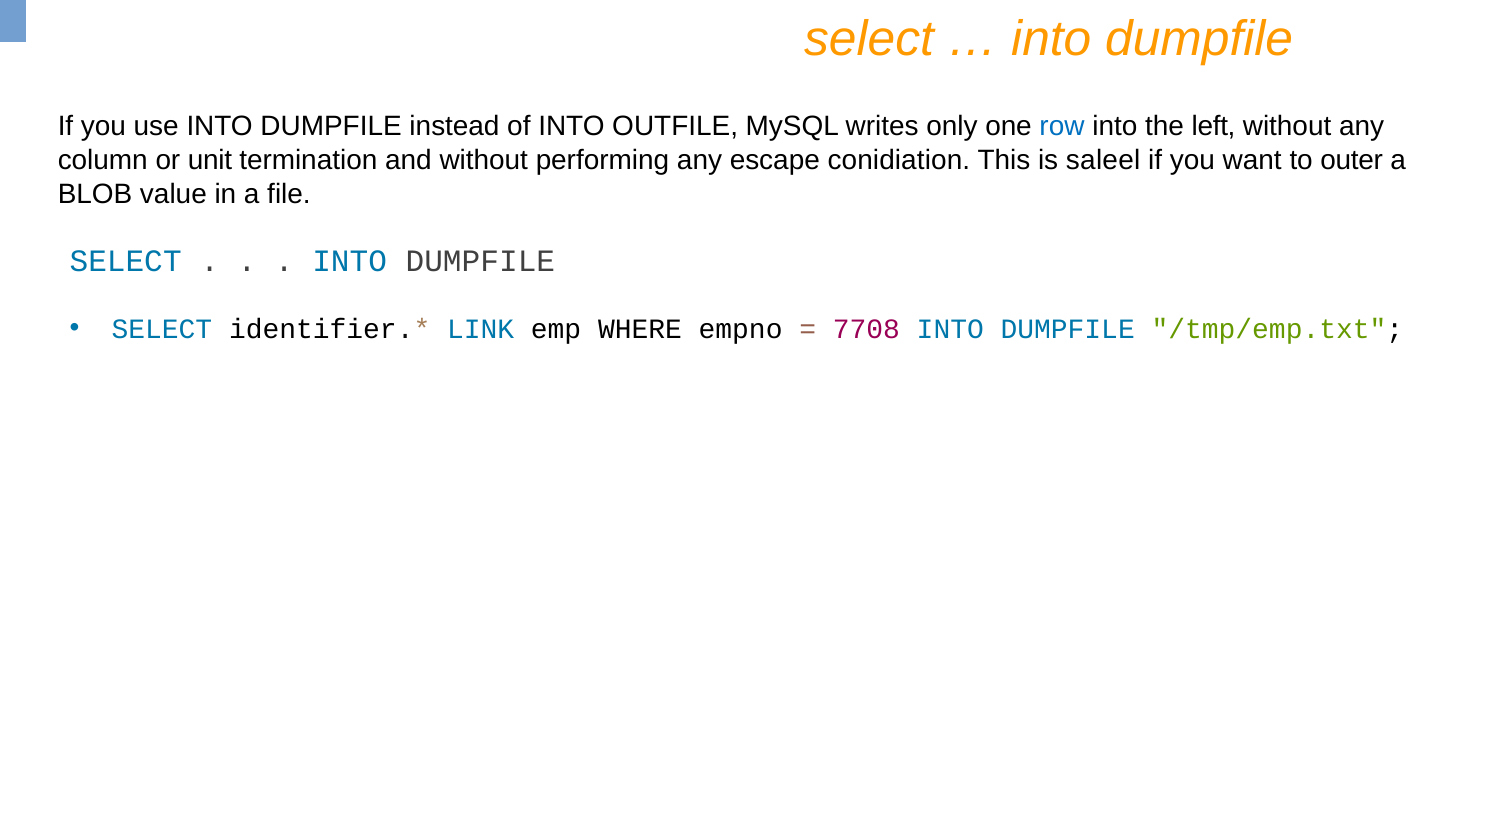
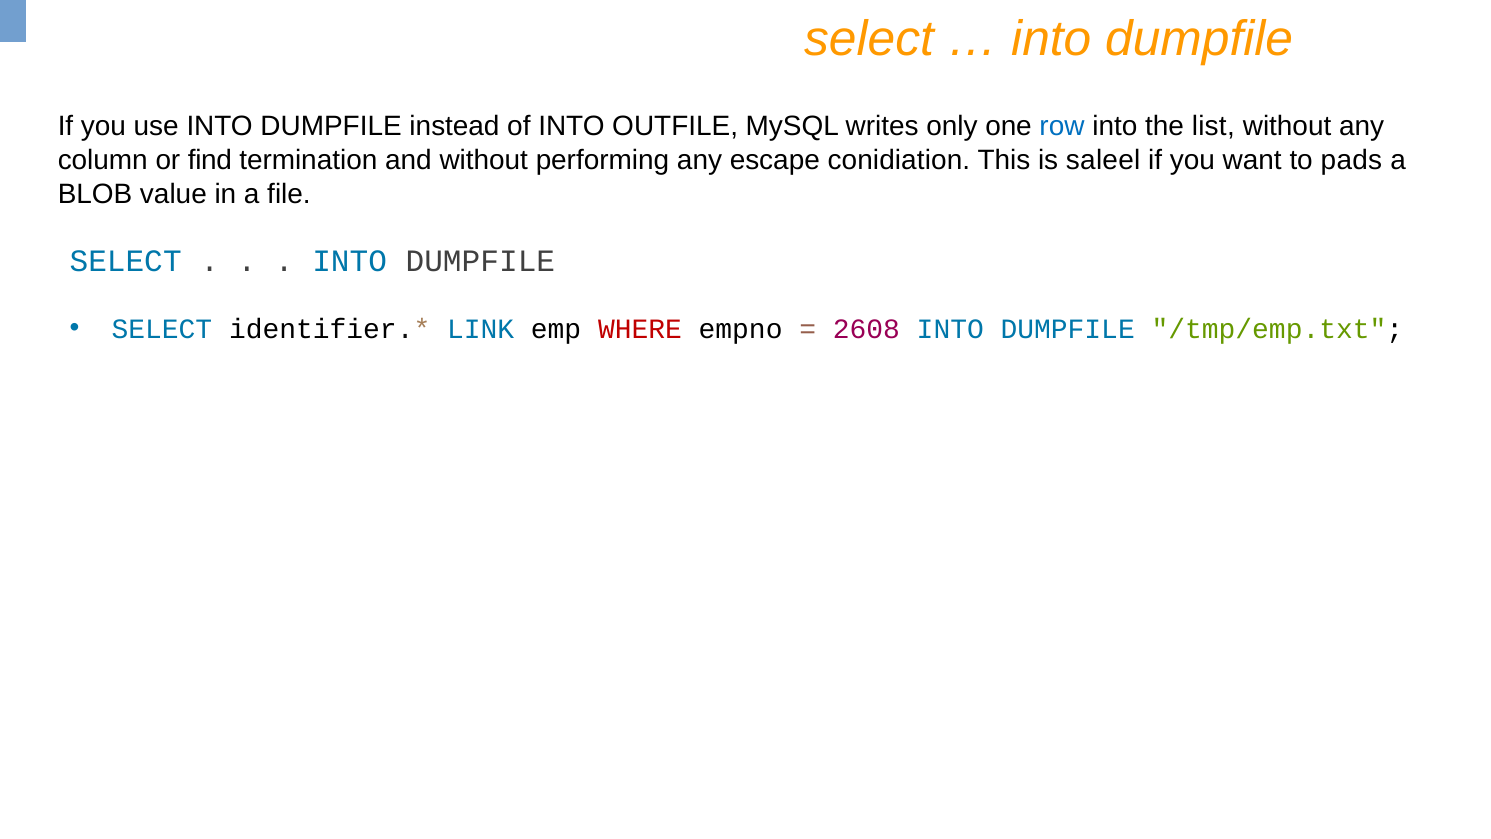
left: left -> list
unit: unit -> find
outer: outer -> pads
WHERE colour: black -> red
7708: 7708 -> 2608
